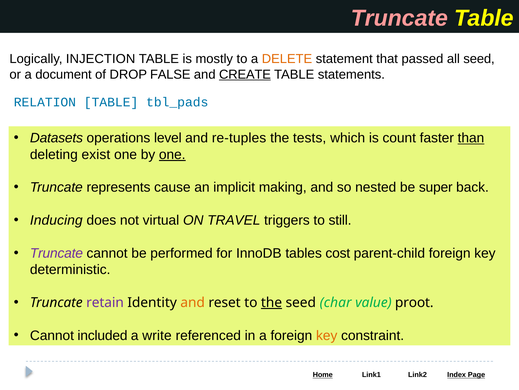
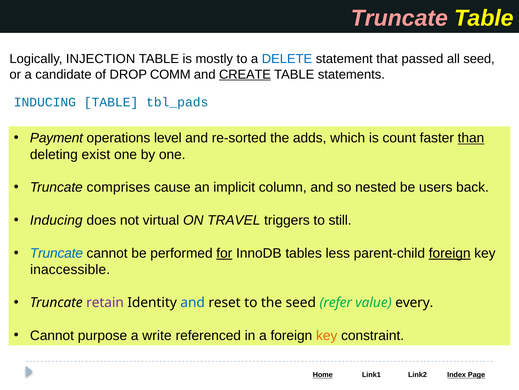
DELETE colour: orange -> blue
document: document -> candidate
FALSE: FALSE -> COMM
RELATION at (45, 102): RELATION -> INDUCING
Datasets: Datasets -> Payment
re-tuples: re-tuples -> re-sorted
tests: tests -> adds
one at (172, 154) underline: present -> none
represents: represents -> comprises
making: making -> column
super: super -> users
Truncate at (56, 253) colour: purple -> blue
for underline: none -> present
cost: cost -> less
foreign at (450, 253) underline: none -> present
deterministic: deterministic -> inaccessible
and at (193, 302) colour: orange -> blue
the at (272, 302) underline: present -> none
char: char -> refer
proot: proot -> every
included: included -> purpose
